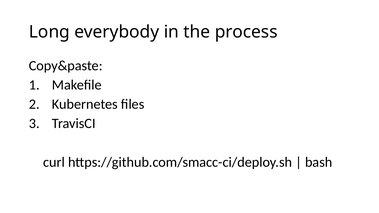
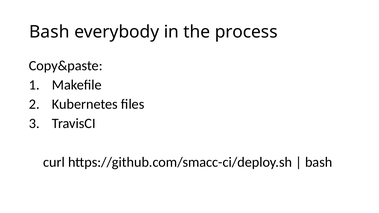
Long at (49, 32): Long -> Bash
